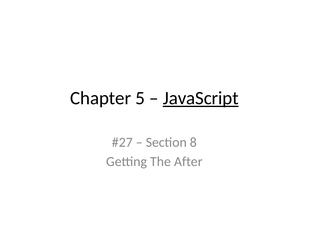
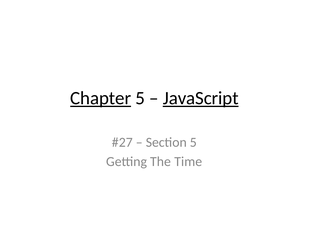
Chapter underline: none -> present
Section 8: 8 -> 5
After: After -> Time
